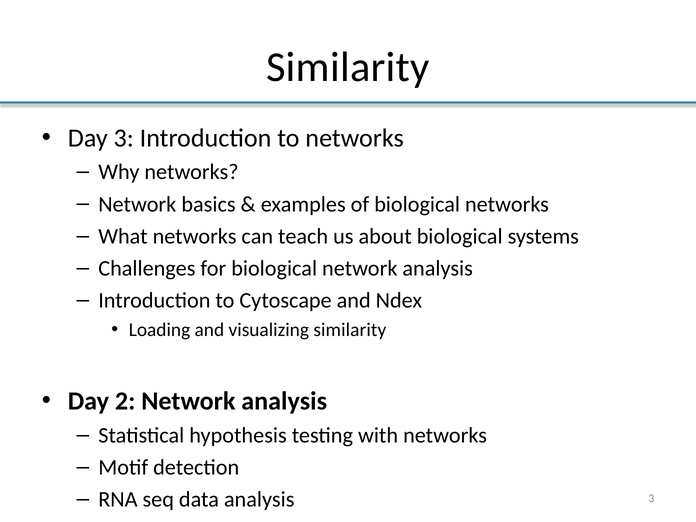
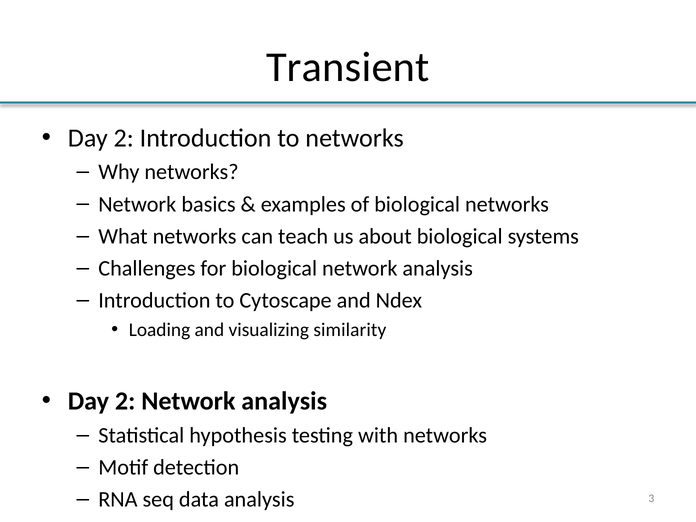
Similarity at (348, 67): Similarity -> Transient
3 at (124, 138): 3 -> 2
